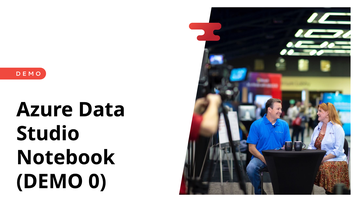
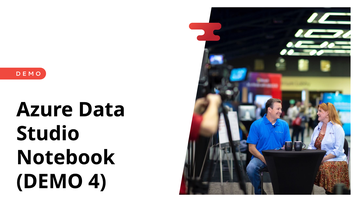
0: 0 -> 4
